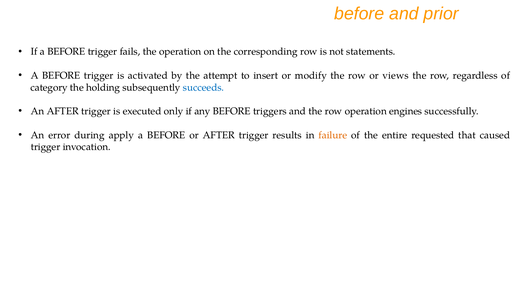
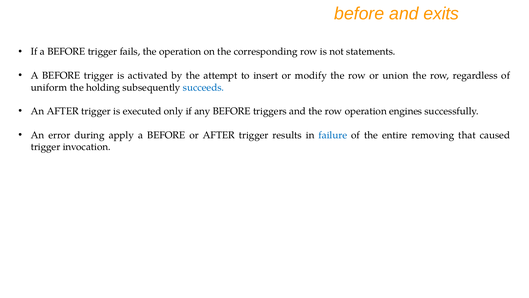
prior: prior -> exits
views: views -> union
category: category -> uniform
failure colour: orange -> blue
requested: requested -> removing
